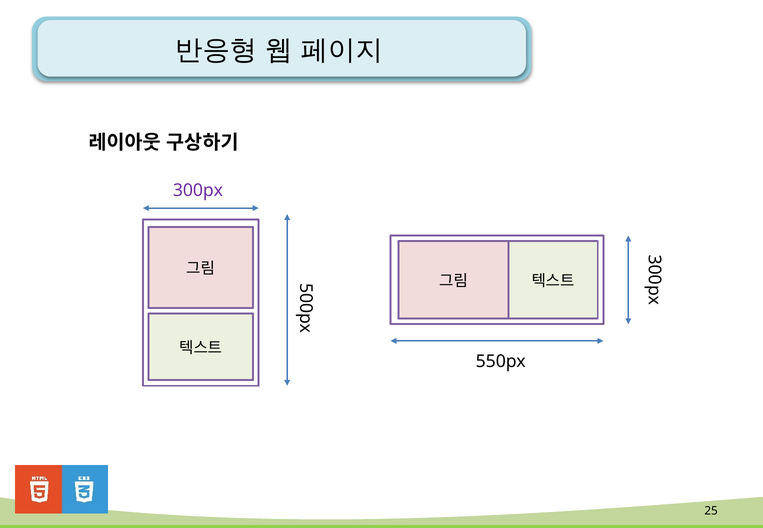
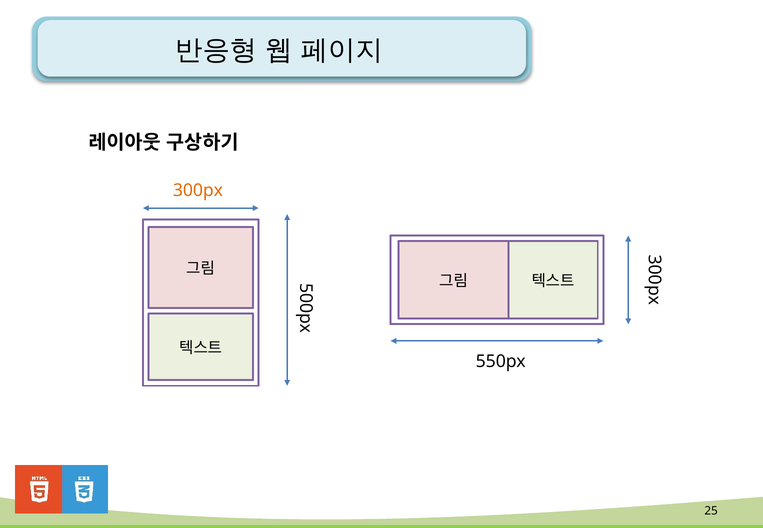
300px colour: purple -> orange
